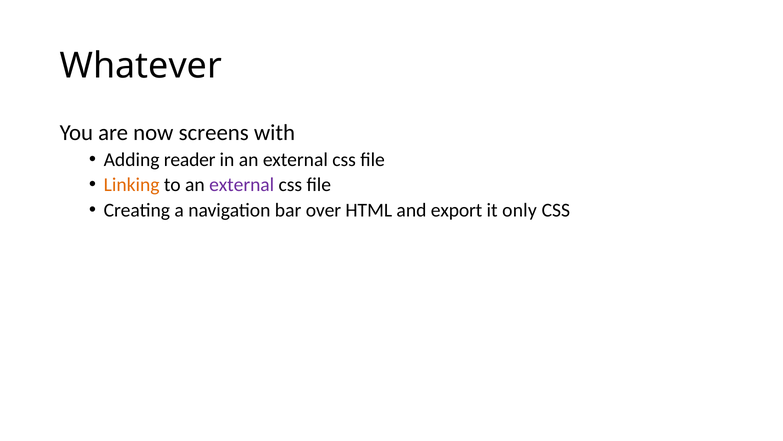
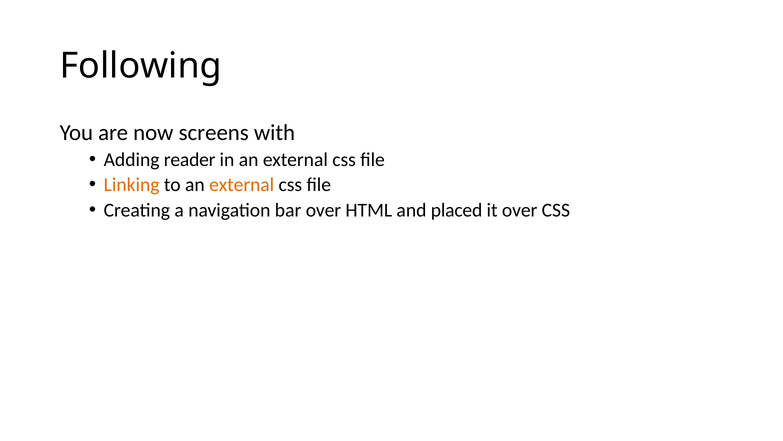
Whatever: Whatever -> Following
external at (242, 185) colour: purple -> orange
export: export -> placed
it only: only -> over
